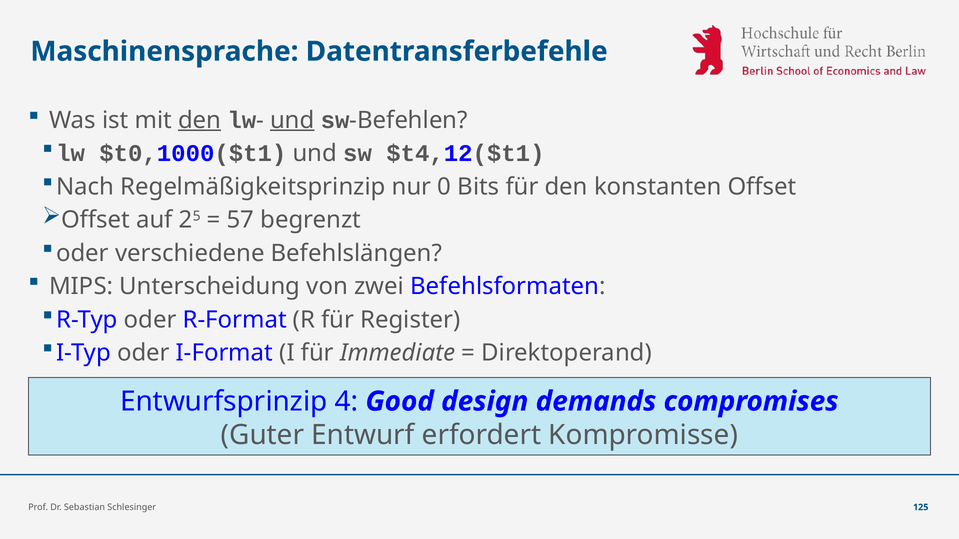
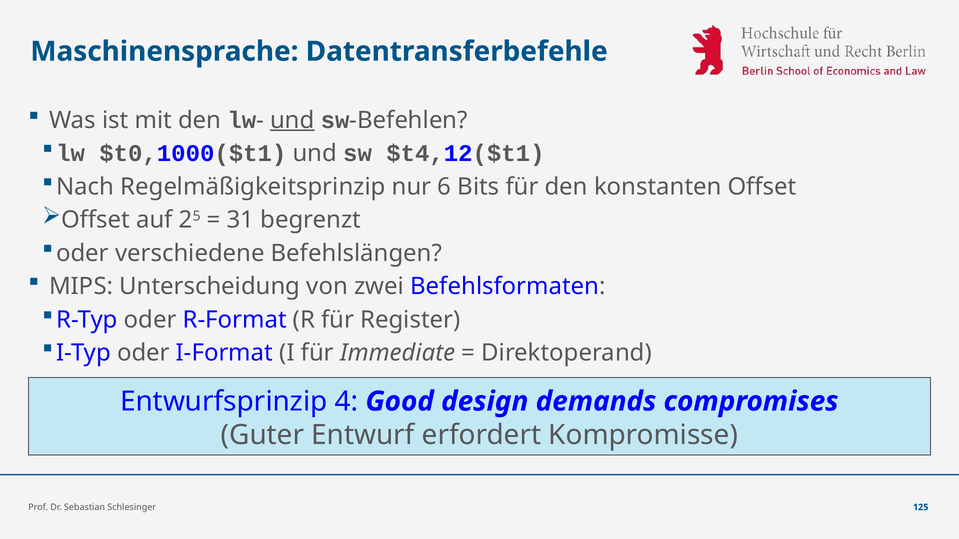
den at (200, 120) underline: present -> none
0: 0 -> 6
57: 57 -> 31
